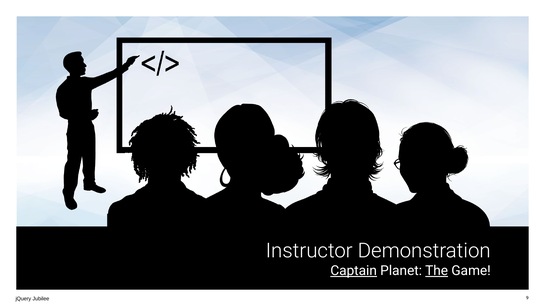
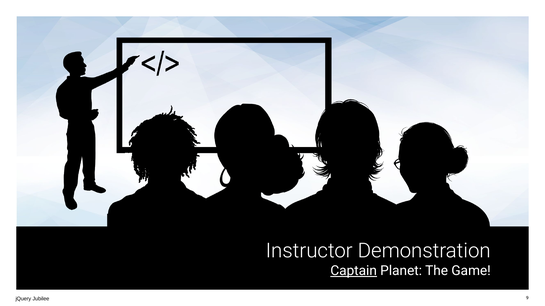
The underline: present -> none
